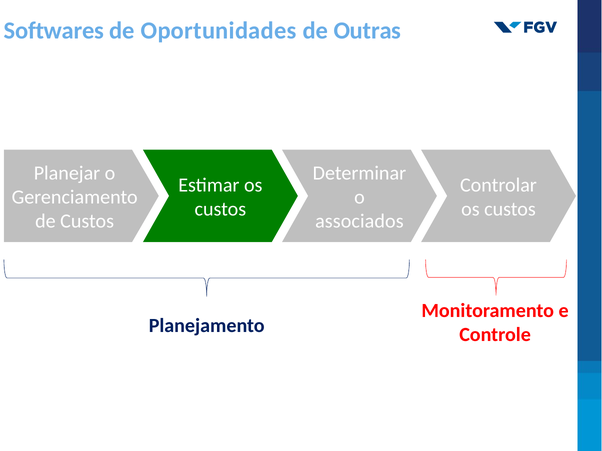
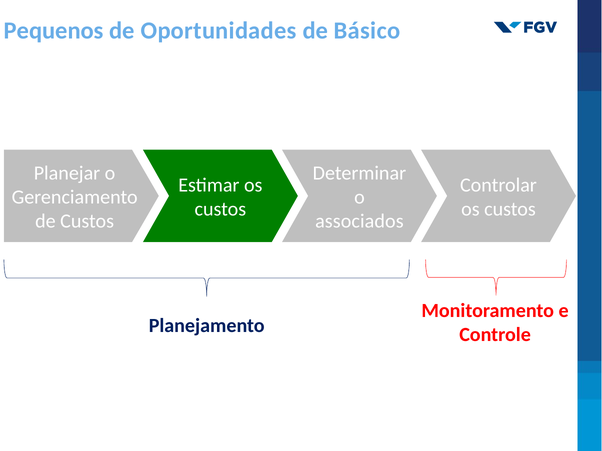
Softwares: Softwares -> Pequenos
Outras: Outras -> Básico
